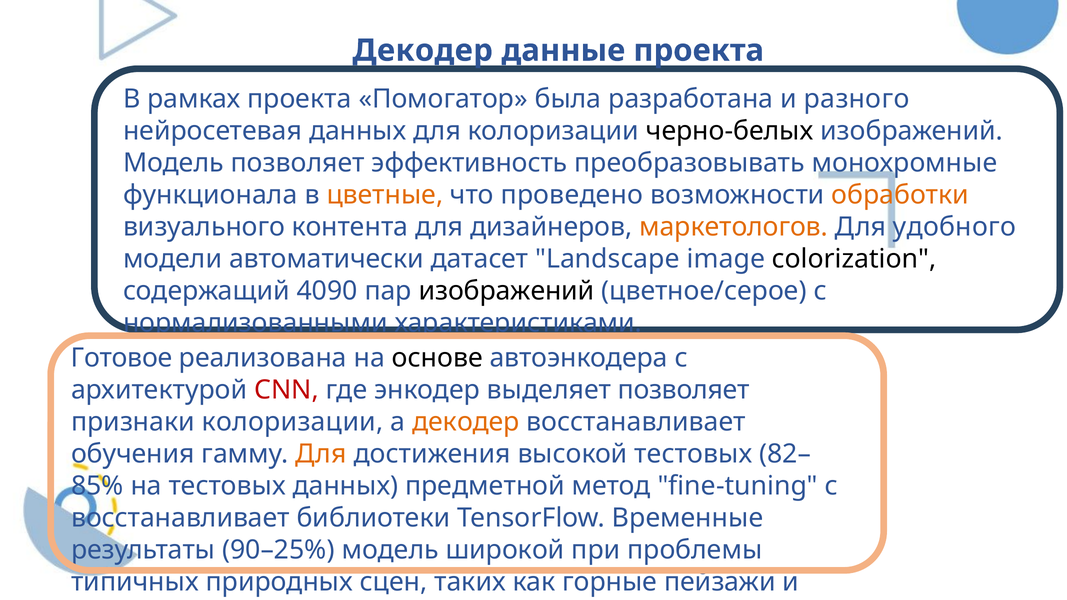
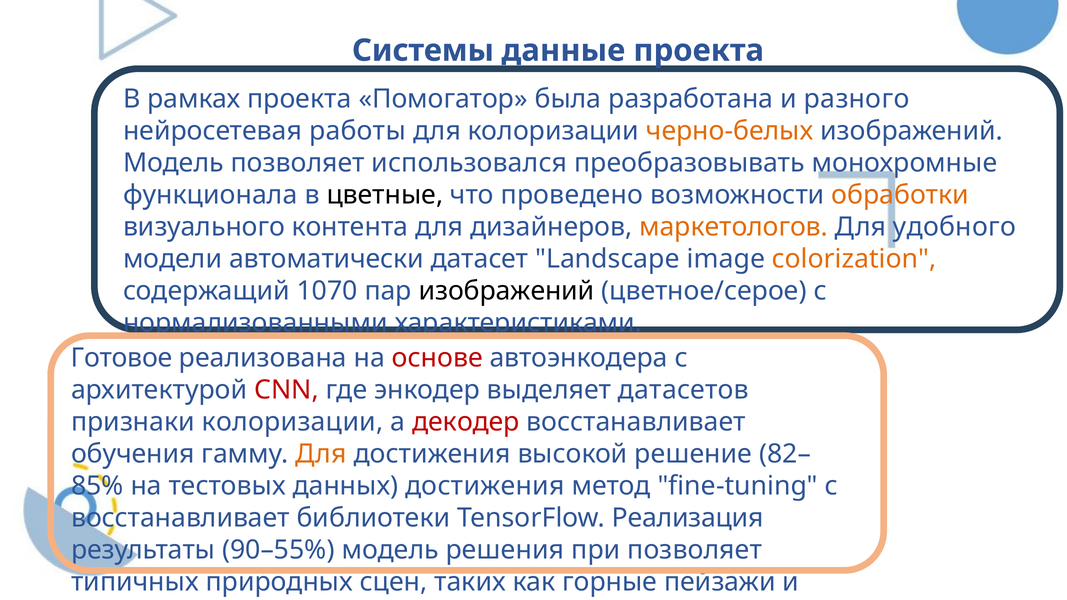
Декодер at (423, 51): Декодер -> Системы
нейросетевая данных: данных -> работы
черно-белых colour: black -> orange
эффективность: эффективность -> использовался
цветные colour: orange -> black
colorization colour: black -> orange
4090: 4090 -> 1070
основе colour: black -> red
выделяет позволяет: позволяет -> датасетов
декодер at (466, 422) colour: orange -> red
высокой тестовых: тестовых -> решение
данных предметной: предметной -> достижения
Временные: Временные -> Реализация
90–25%: 90–25% -> 90–55%
широкой: широкой -> решения
при проблемы: проблемы -> позволяет
